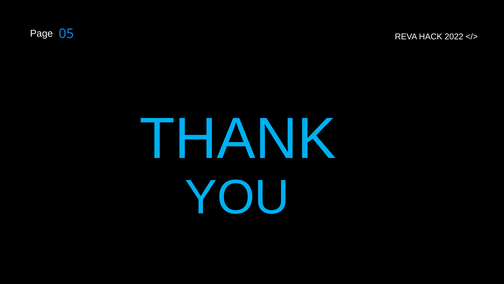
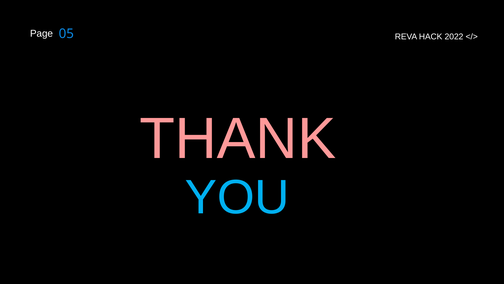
THANK colour: light blue -> pink
